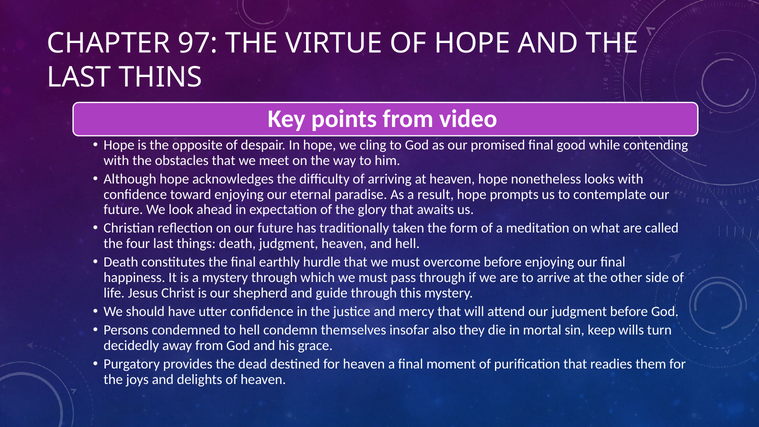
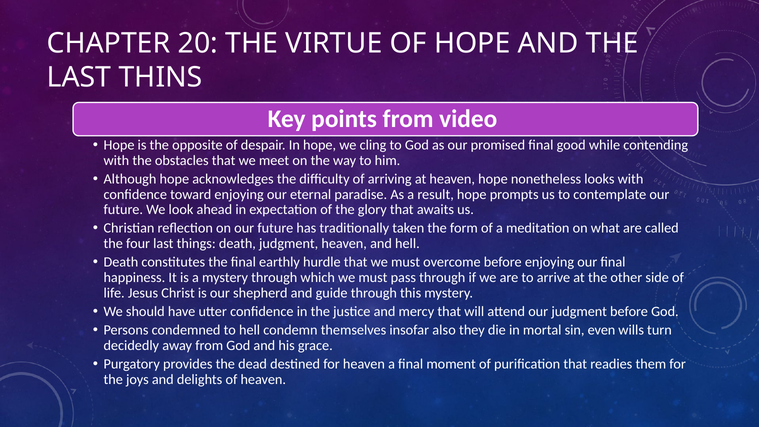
97: 97 -> 20
keep: keep -> even
